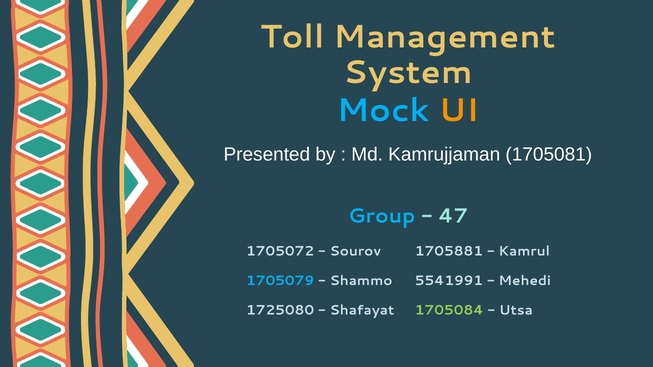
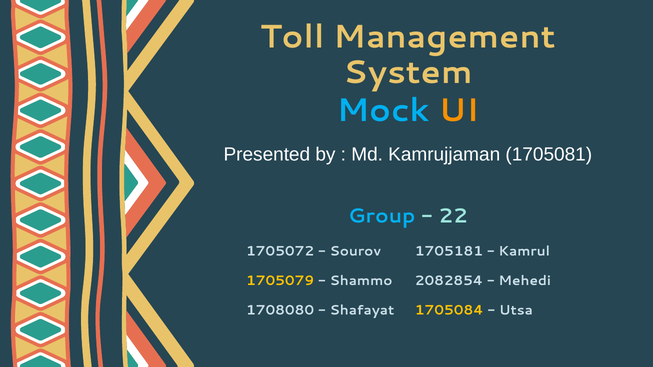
47: 47 -> 22
1705881: 1705881 -> 1705181
1705079 colour: light blue -> yellow
5541991: 5541991 -> 2082854
1725080: 1725080 -> 1708080
1705084 colour: light green -> yellow
